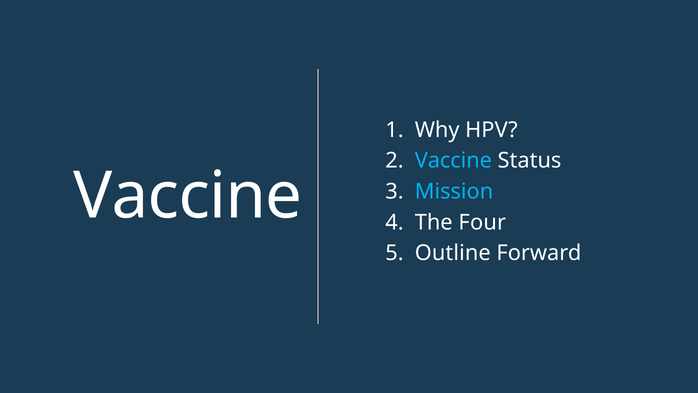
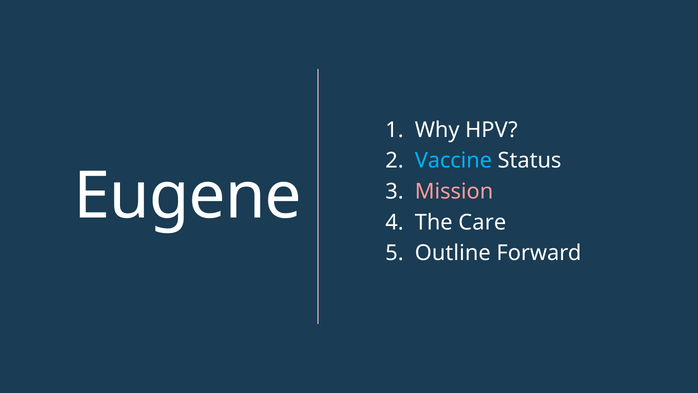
Vaccine at (188, 196): Vaccine -> Eugene
Mission colour: light blue -> pink
Four: Four -> Care
